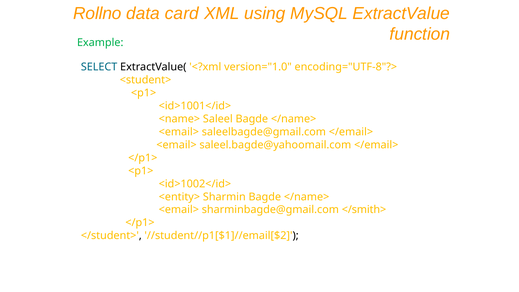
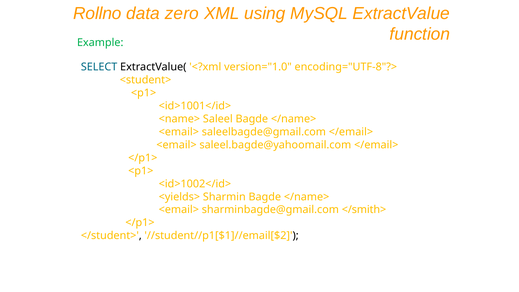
card: card -> zero
<entity>: <entity> -> <yields>
